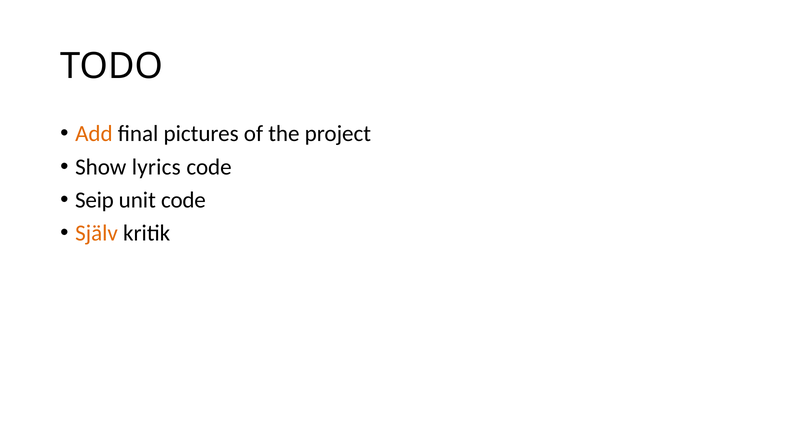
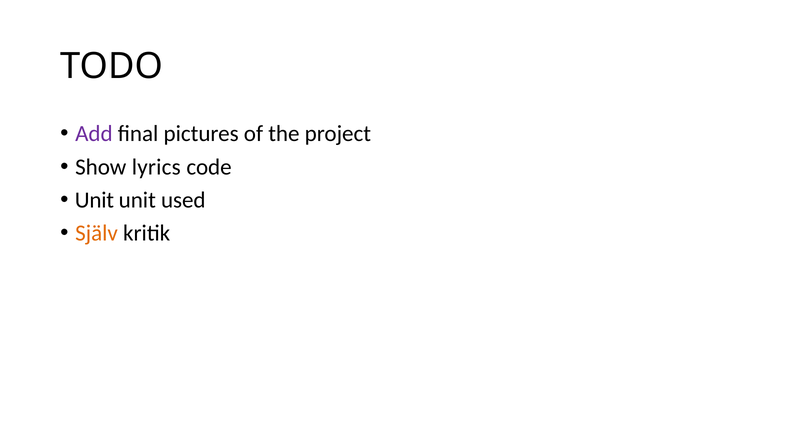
Add colour: orange -> purple
Seip at (94, 200): Seip -> Unit
unit code: code -> used
